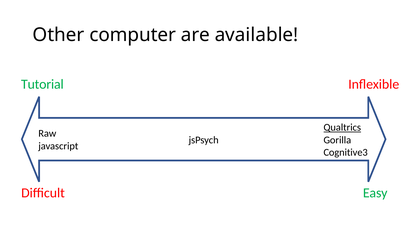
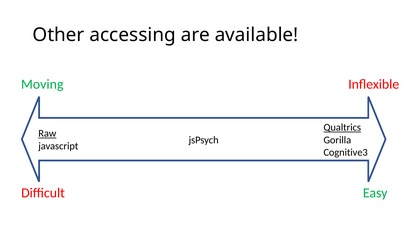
computer: computer -> accessing
Tutorial: Tutorial -> Moving
Raw underline: none -> present
